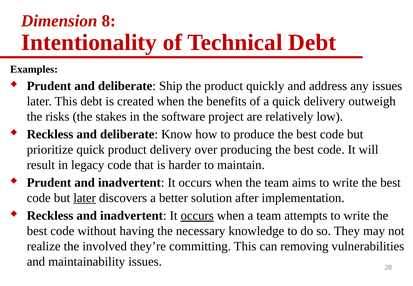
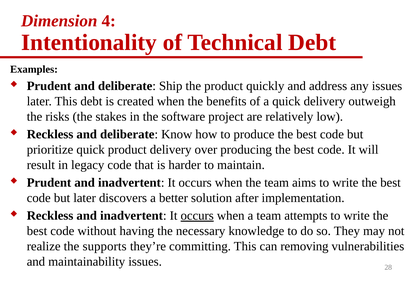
8: 8 -> 4
later at (85, 198) underline: present -> none
involved: involved -> supports
